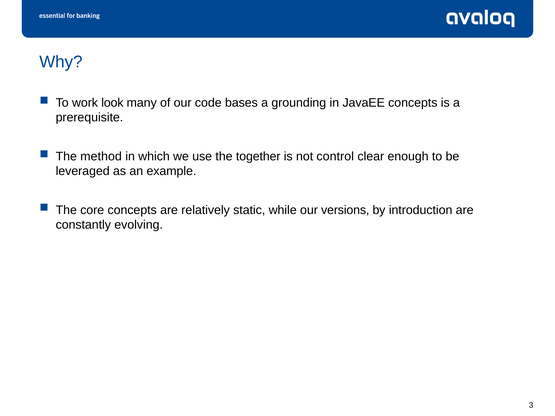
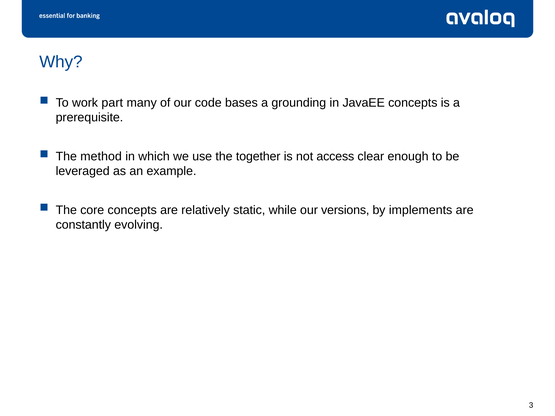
look: look -> part
control: control -> access
introduction: introduction -> implements
